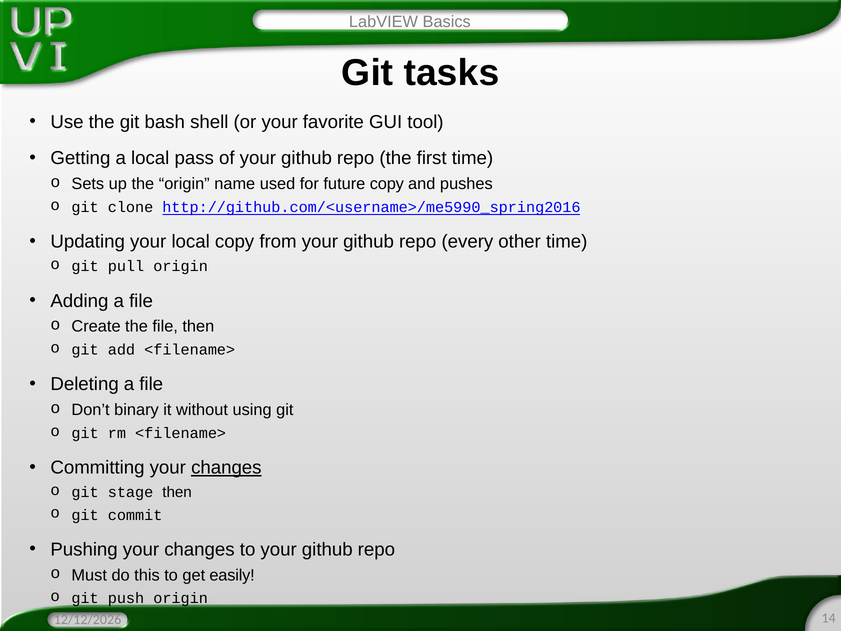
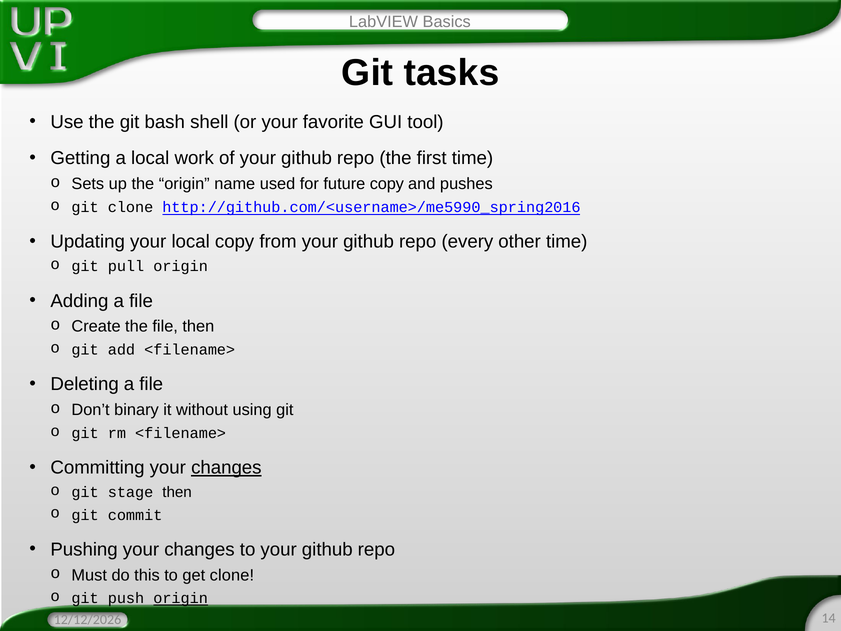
pass: pass -> work
get easily: easily -> clone
origin at (181, 598) underline: none -> present
